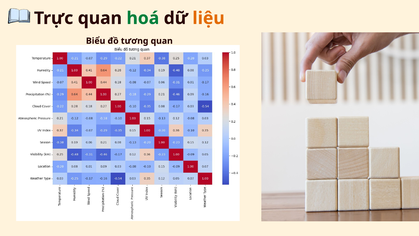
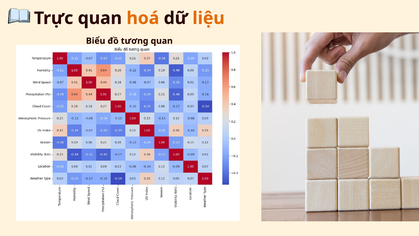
hoá colour: green -> orange
